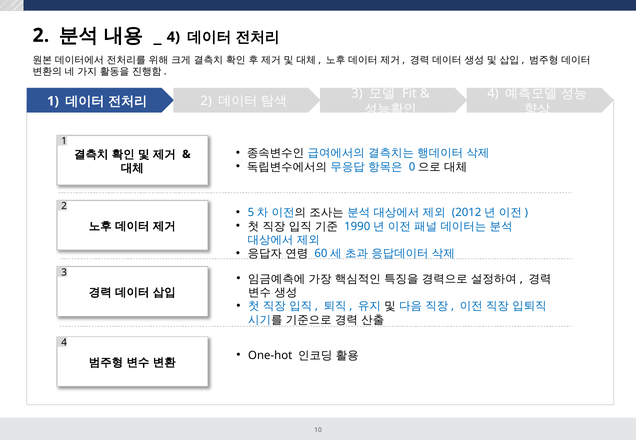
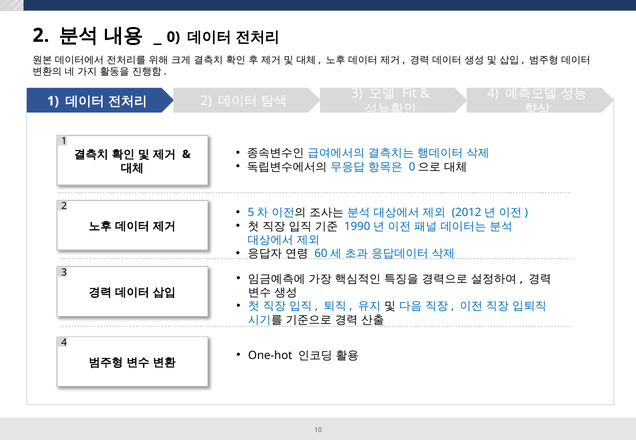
4 at (173, 37): 4 -> 0
